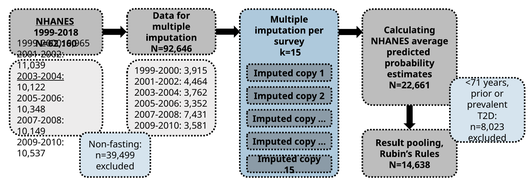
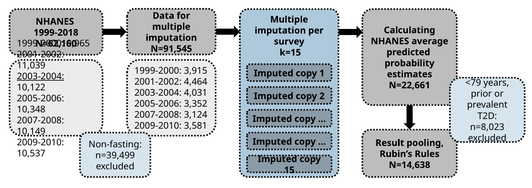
NHANES at (55, 22) underline: present -> none
N=92,646: N=92,646 -> N=91,545
<71: <71 -> <79
3,762: 3,762 -> 4,031
7,431: 7,431 -> 3,124
